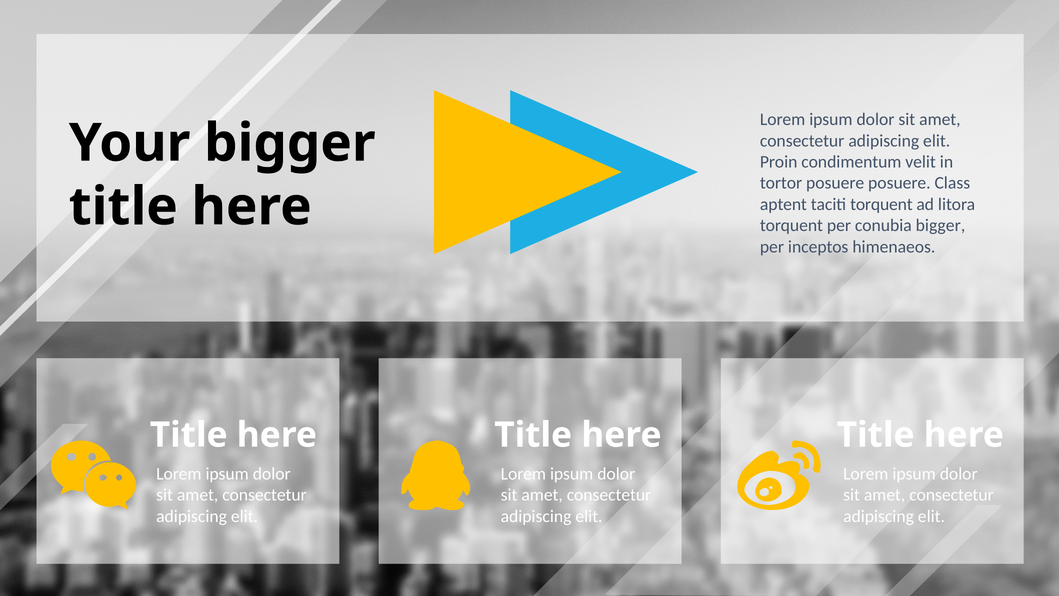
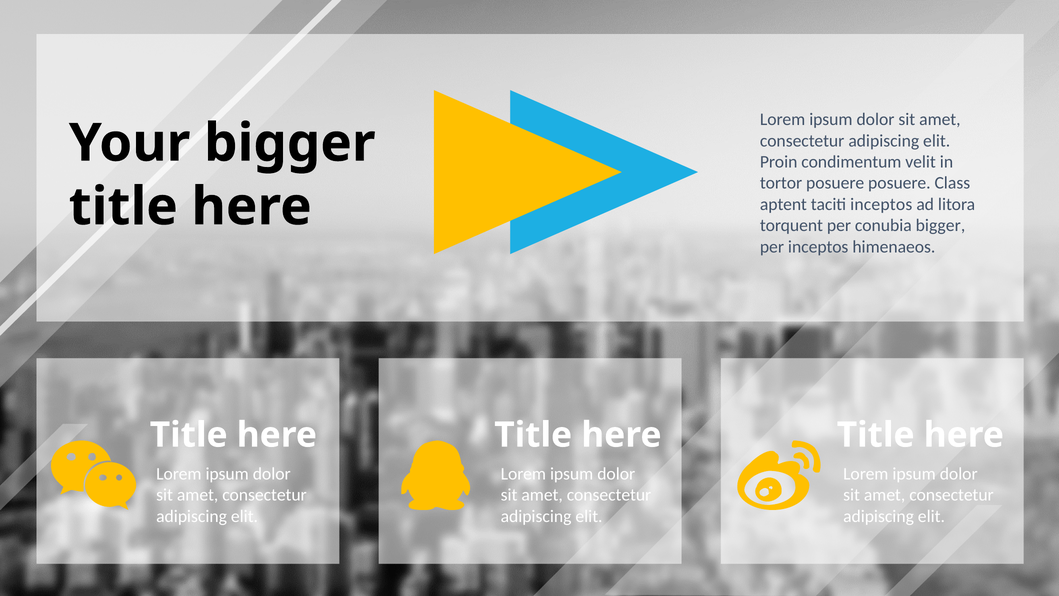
taciti torquent: torquent -> inceptos
